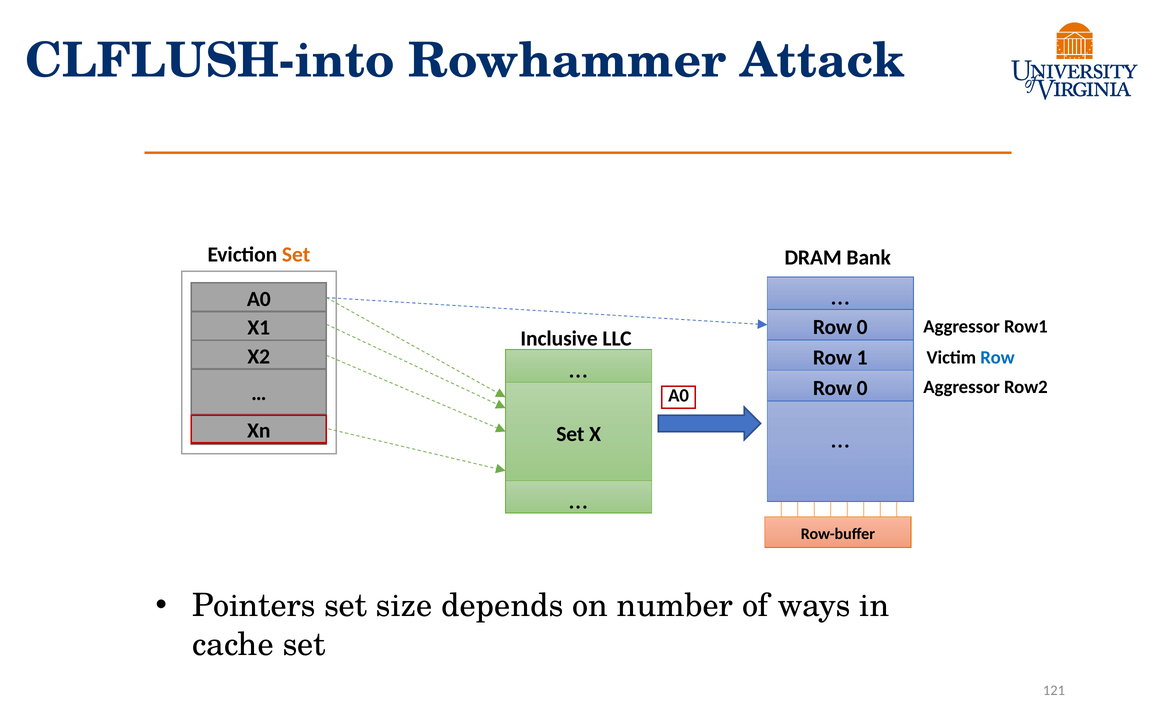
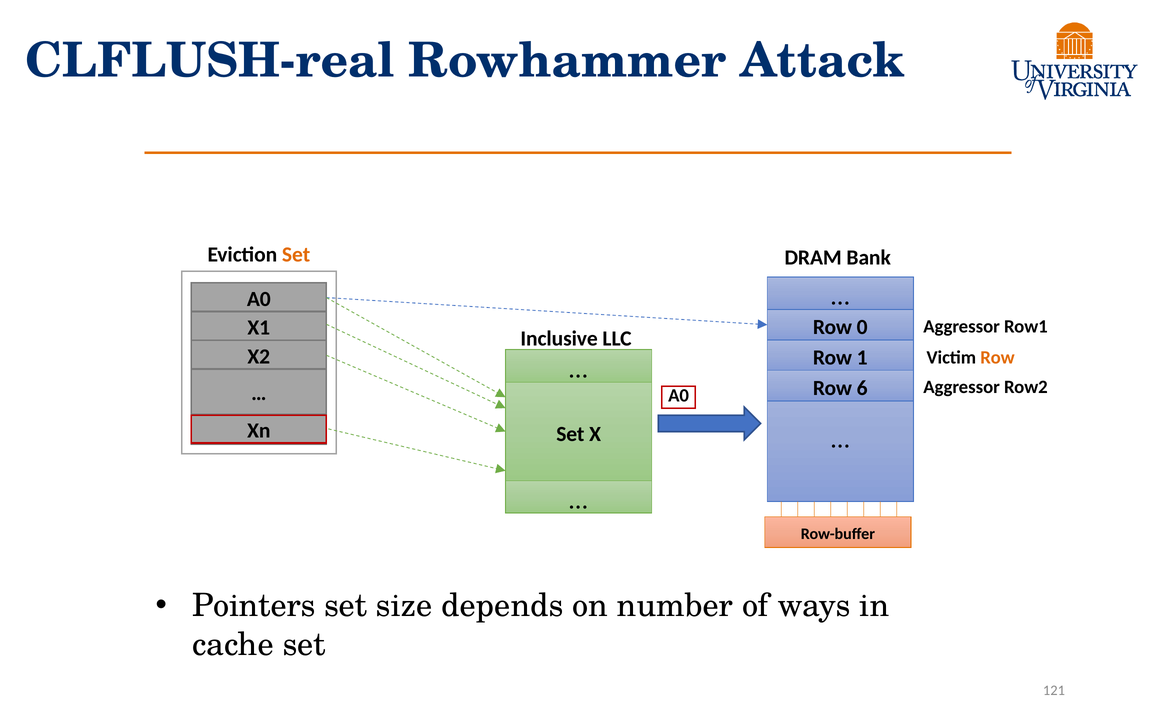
CLFLUSH-into: CLFLUSH-into -> CLFLUSH-real
Row at (997, 357) colour: blue -> orange
0 at (862, 388): 0 -> 6
